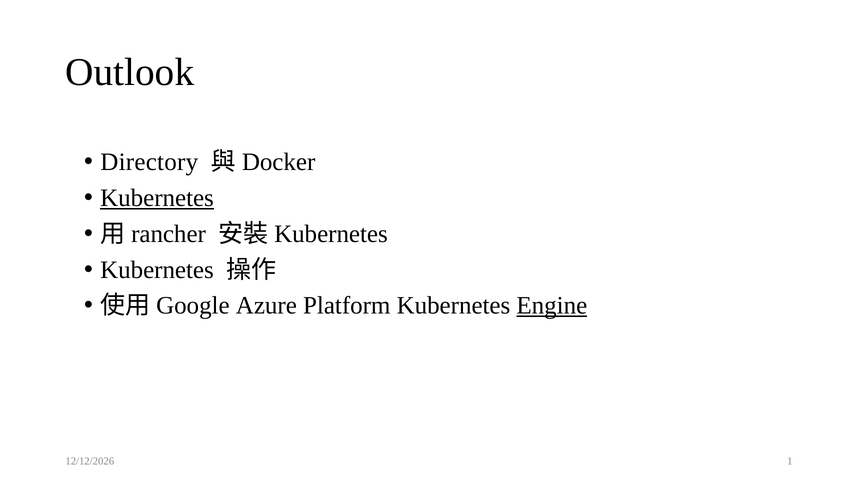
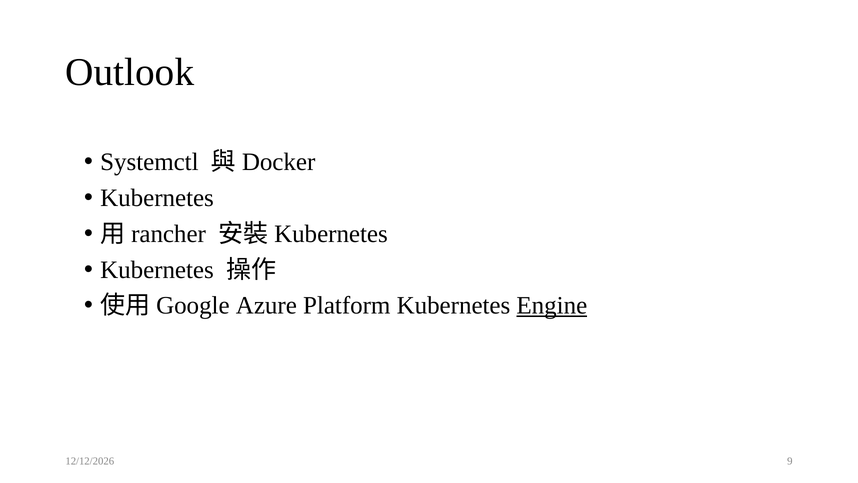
Directory: Directory -> Systemctl
Kubernetes at (157, 198) underline: present -> none
1: 1 -> 9
